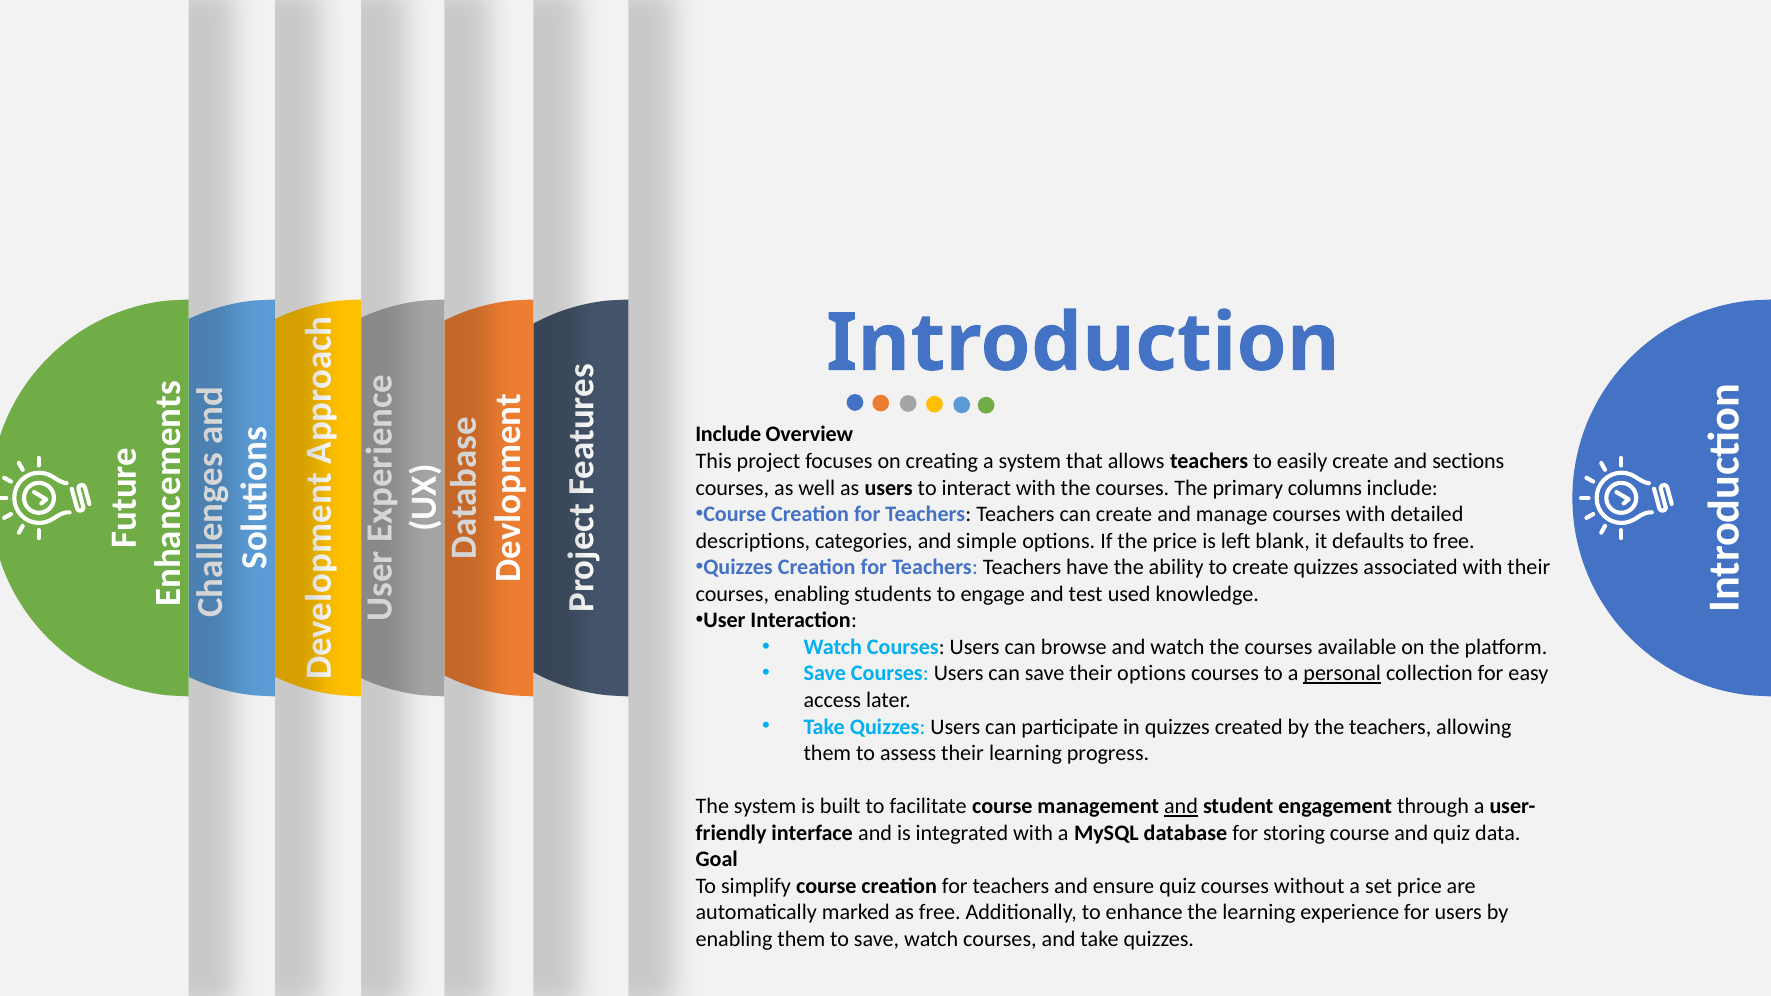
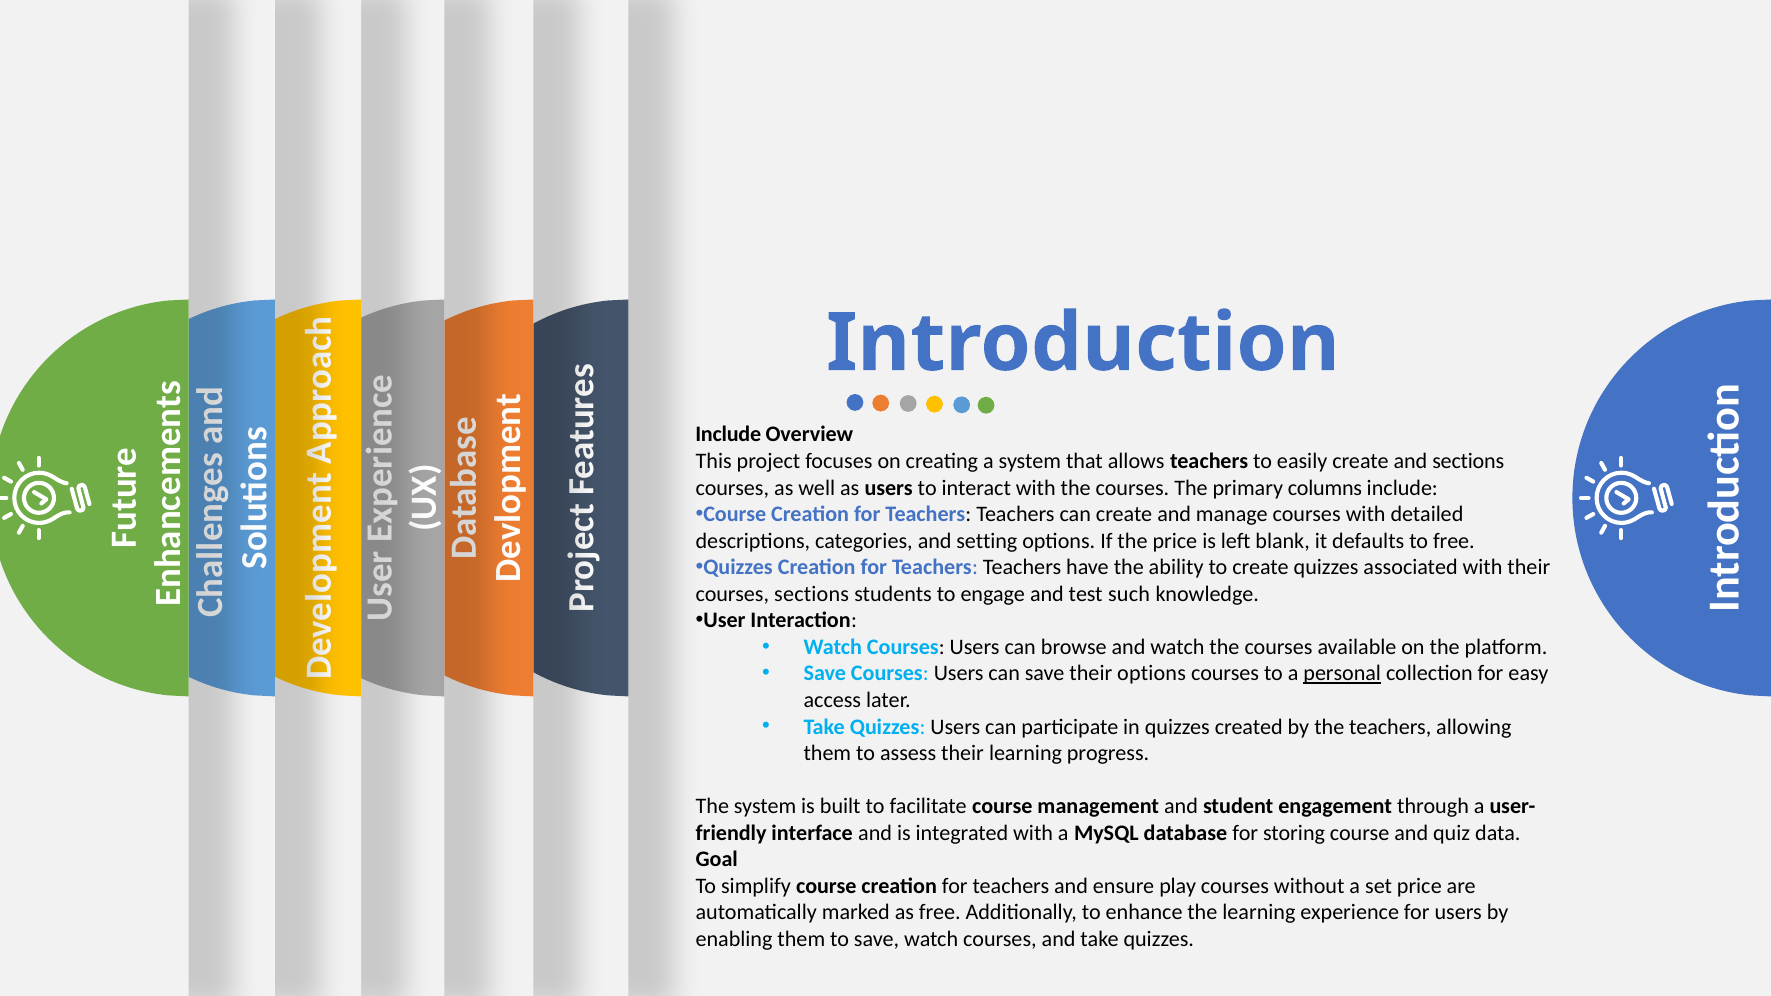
simple: simple -> setting
courses enabling: enabling -> sections
used: used -> such
and at (1181, 807) underline: present -> none
ensure quiz: quiz -> play
